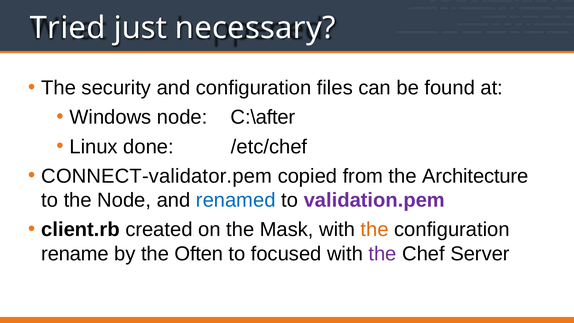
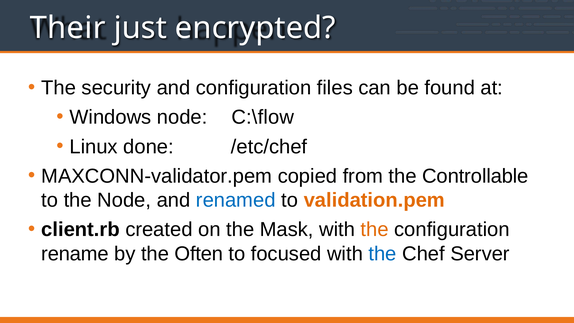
Tried: Tried -> Their
necessary: necessary -> encrypted
C:\after: C:\after -> C:\flow
CONNECT-validator.pem: CONNECT-validator.pem -> MAXCONN-validator.pem
Architecture: Architecture -> Controllable
validation.pem colour: purple -> orange
the at (383, 254) colour: purple -> blue
